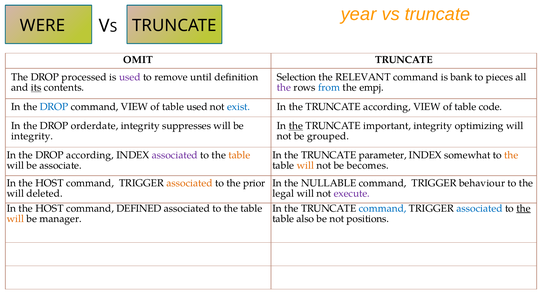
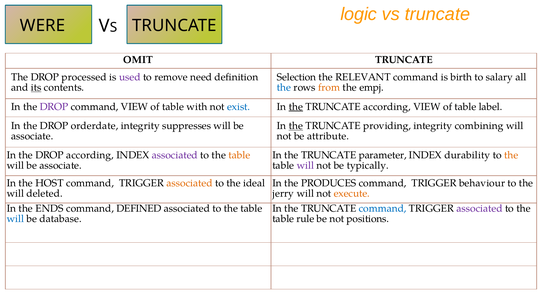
year: year -> logic
until: until -> need
bank: bank -> birth
pieces: pieces -> salary
the at (284, 87) colour: purple -> blue
from colour: blue -> orange
DROP at (54, 107) colour: blue -> purple
table used: used -> with
the at (296, 107) underline: none -> present
code: code -> label
important: important -> providing
optimizing: optimizing -> combining
integrity at (32, 136): integrity -> associate
grouped: grouped -> attribute
somewhat: somewhat -> durability
will at (305, 165) colour: orange -> purple
becomes: becomes -> typically
prior: prior -> ideal
NULLABLE: NULLABLE -> PRODUCES
legal: legal -> jerry
execute colour: purple -> orange
HOST at (49, 208): HOST -> ENDS
associated at (480, 208) colour: blue -> purple
the at (523, 208) underline: present -> none
will at (15, 219) colour: orange -> blue
manager: manager -> database
also: also -> rule
